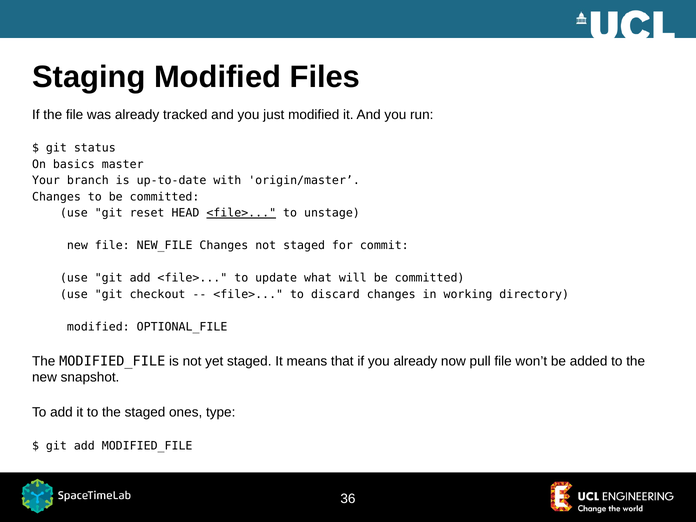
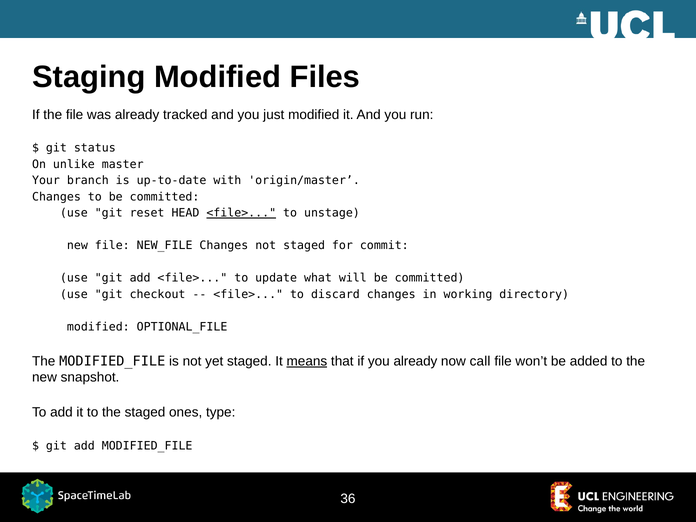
basics: basics -> unlike
means underline: none -> present
pull: pull -> call
